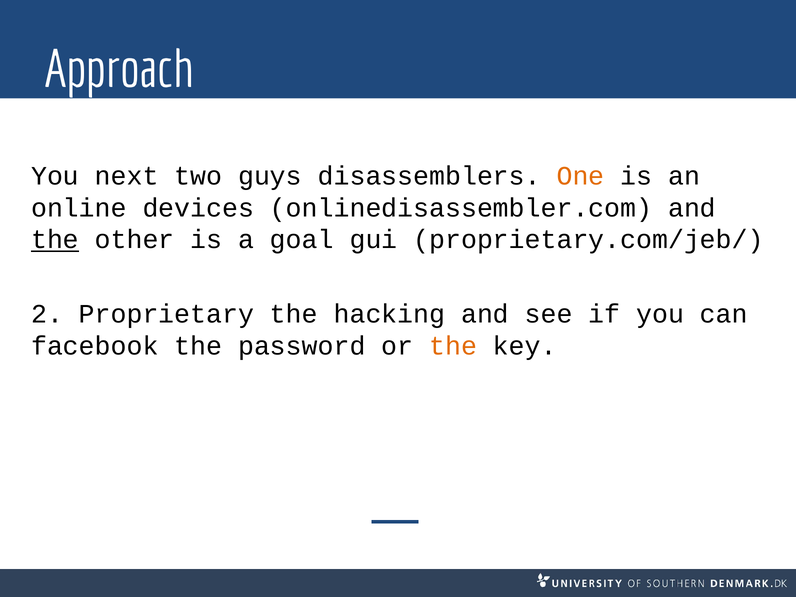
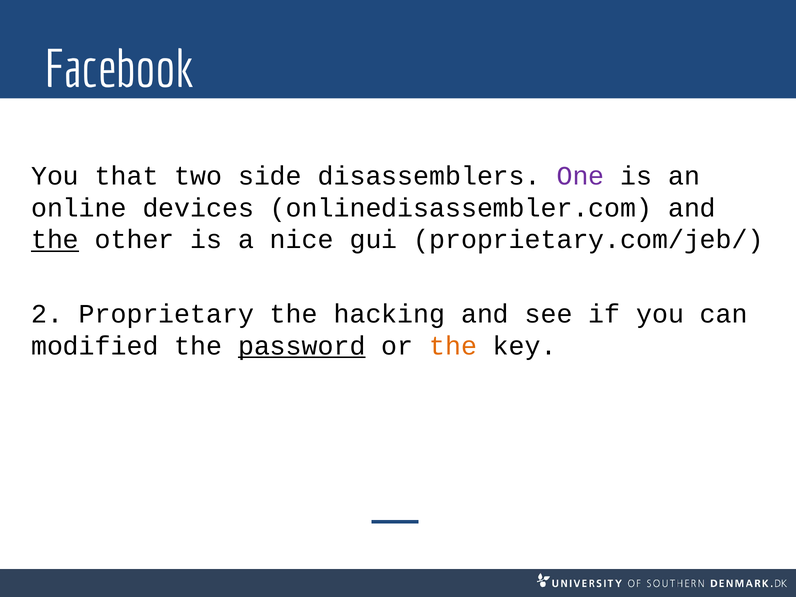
Approach: Approach -> Facebook
next: next -> that
guys: guys -> side
One colour: orange -> purple
goal: goal -> nice
facebook: facebook -> modified
password underline: none -> present
